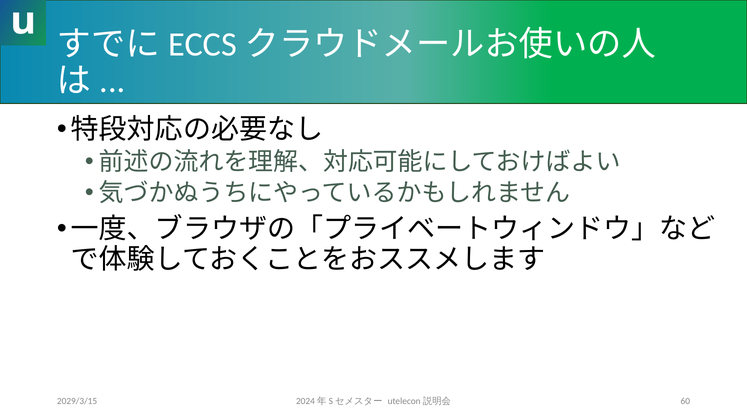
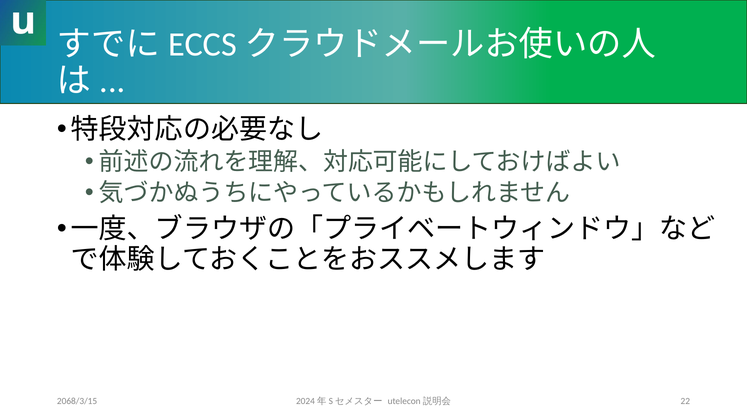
2029/3/15: 2029/3/15 -> 2068/3/15
60: 60 -> 22
